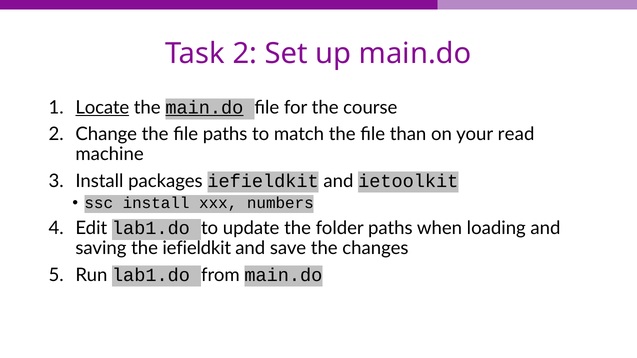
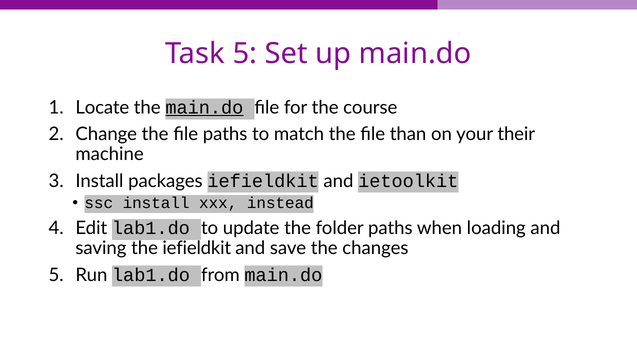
Task 2: 2 -> 5
Locate underline: present -> none
read: read -> their
numbers: numbers -> instead
